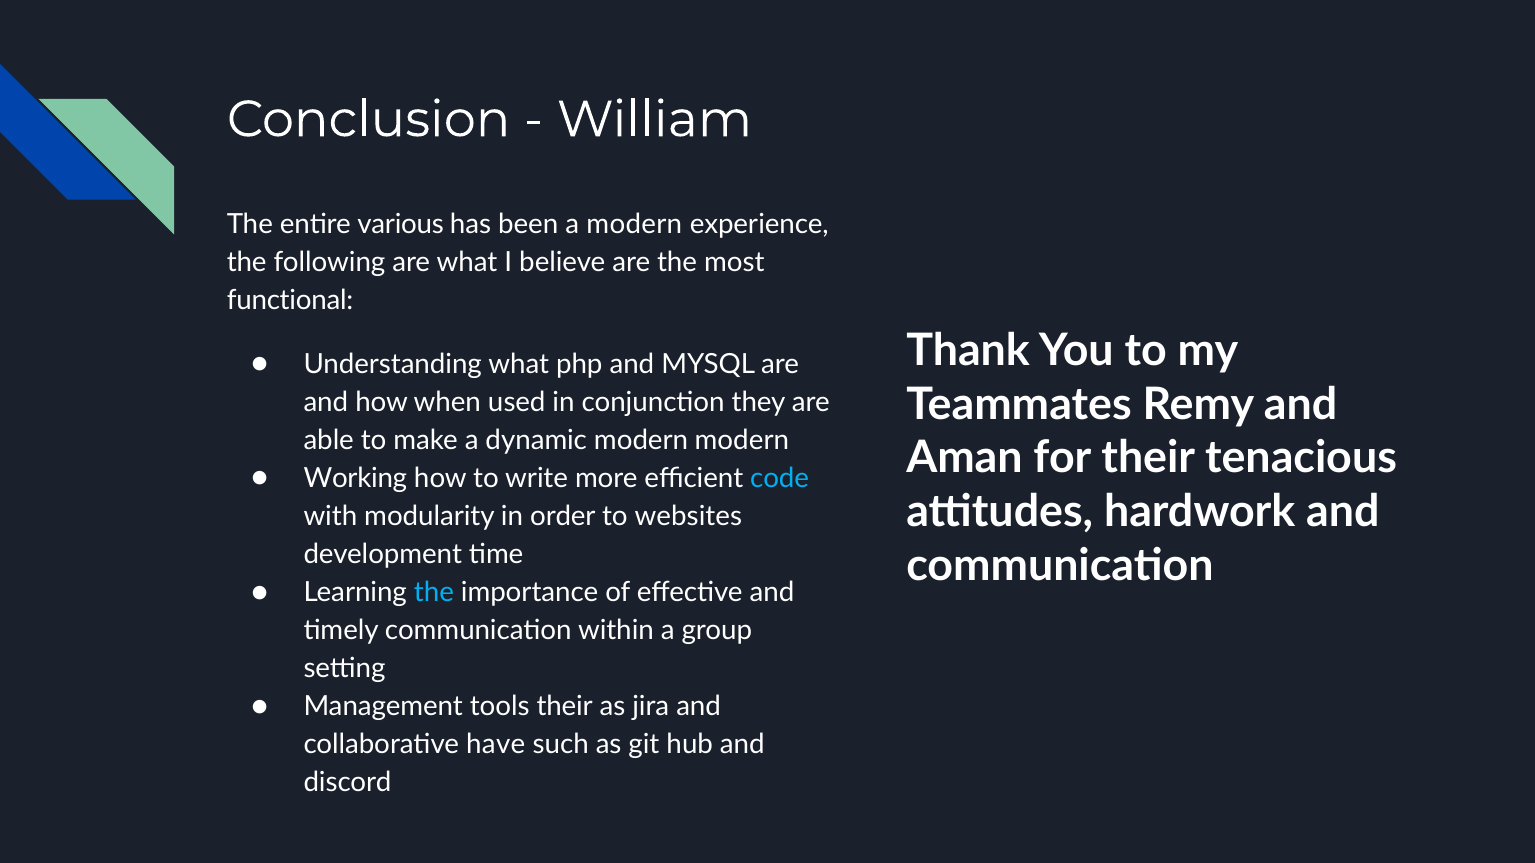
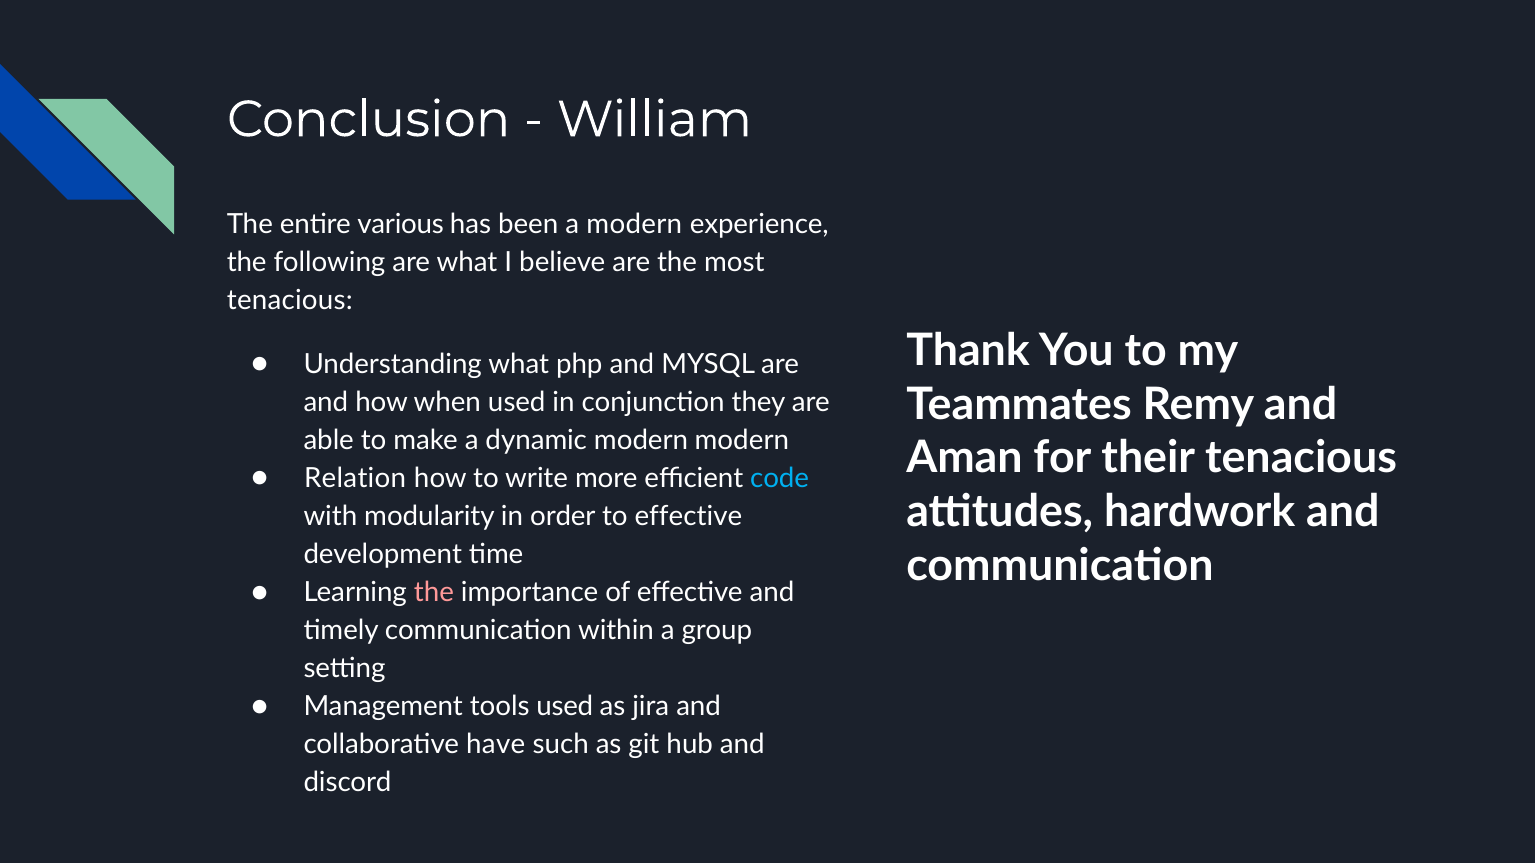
functional at (290, 301): functional -> tenacious
Working: Working -> Relation
to websites: websites -> effective
the at (434, 593) colour: light blue -> pink
tools their: their -> used
